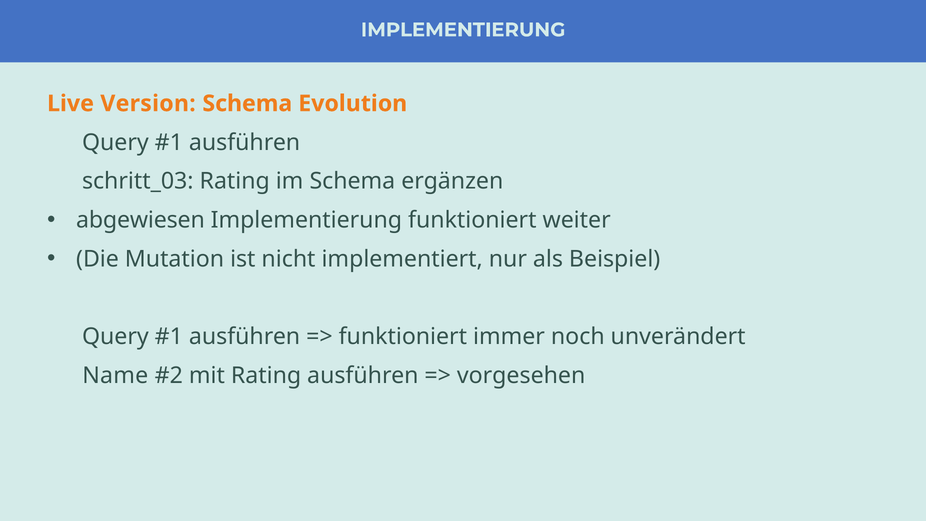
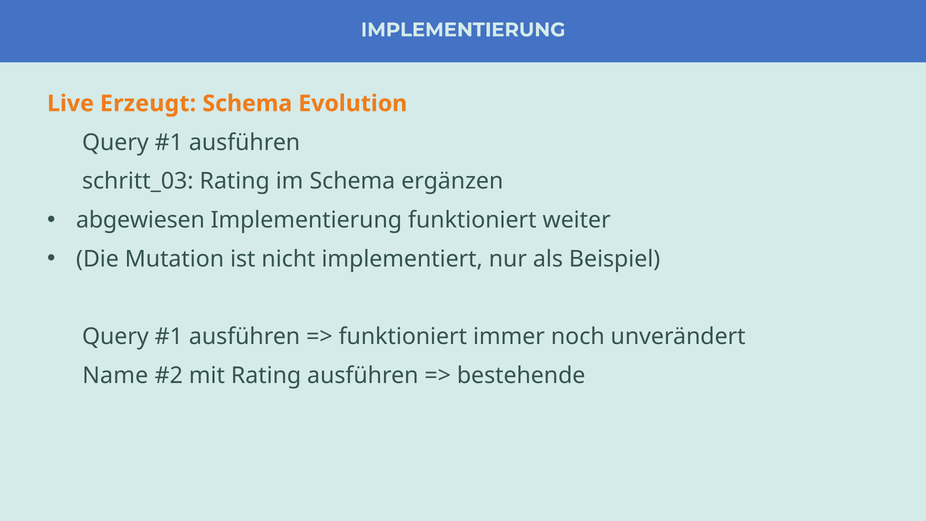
Version: Version -> Erzeugt
vorgesehen: vorgesehen -> bestehende
